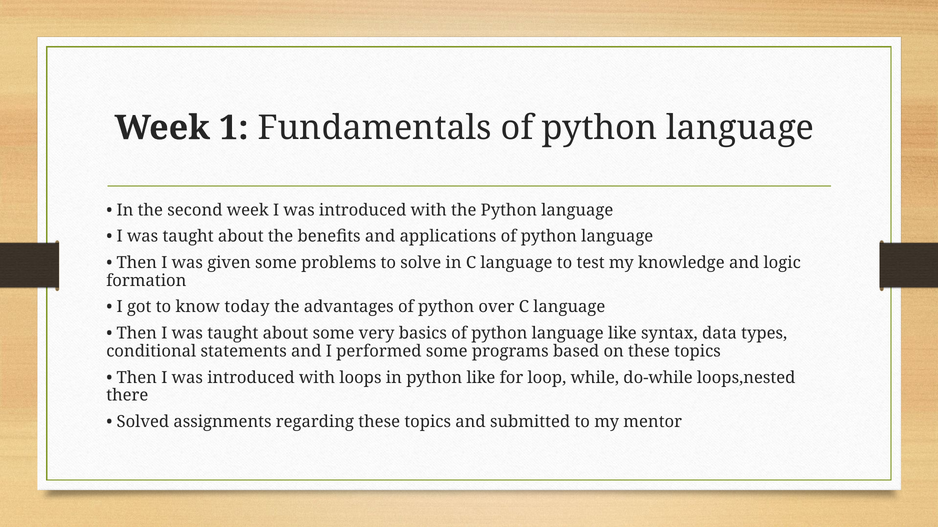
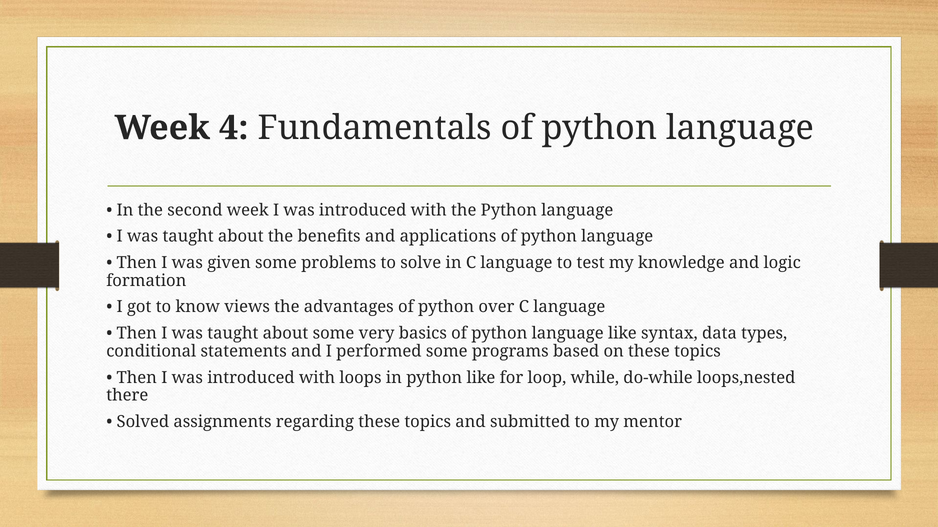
1: 1 -> 4
today: today -> views
